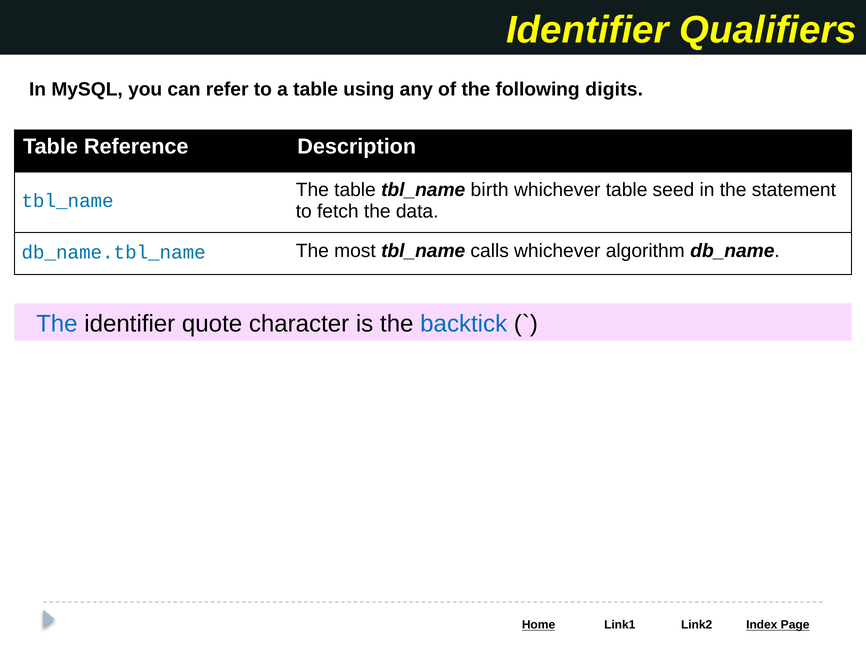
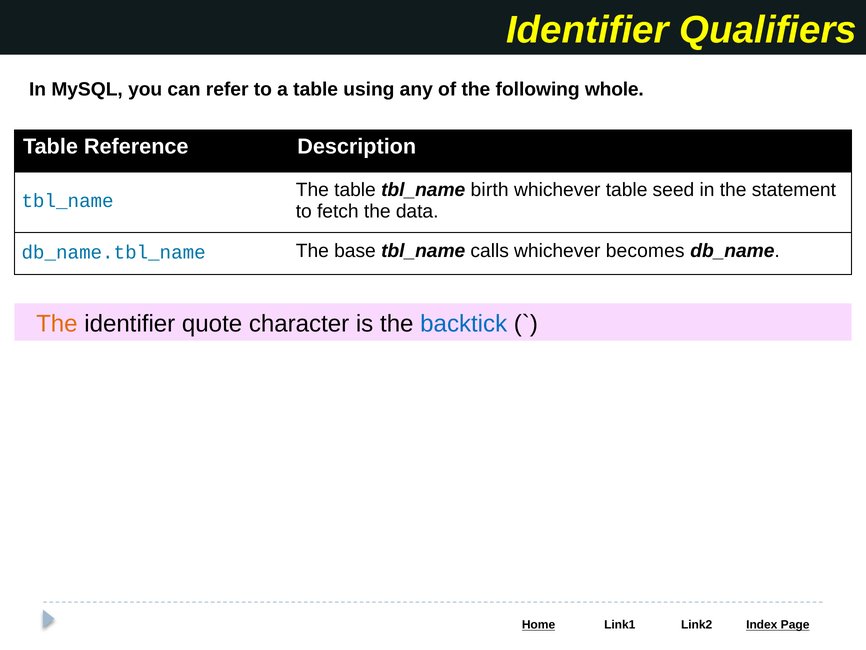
digits: digits -> whole
most: most -> base
algorithm: algorithm -> becomes
The at (57, 323) colour: blue -> orange
